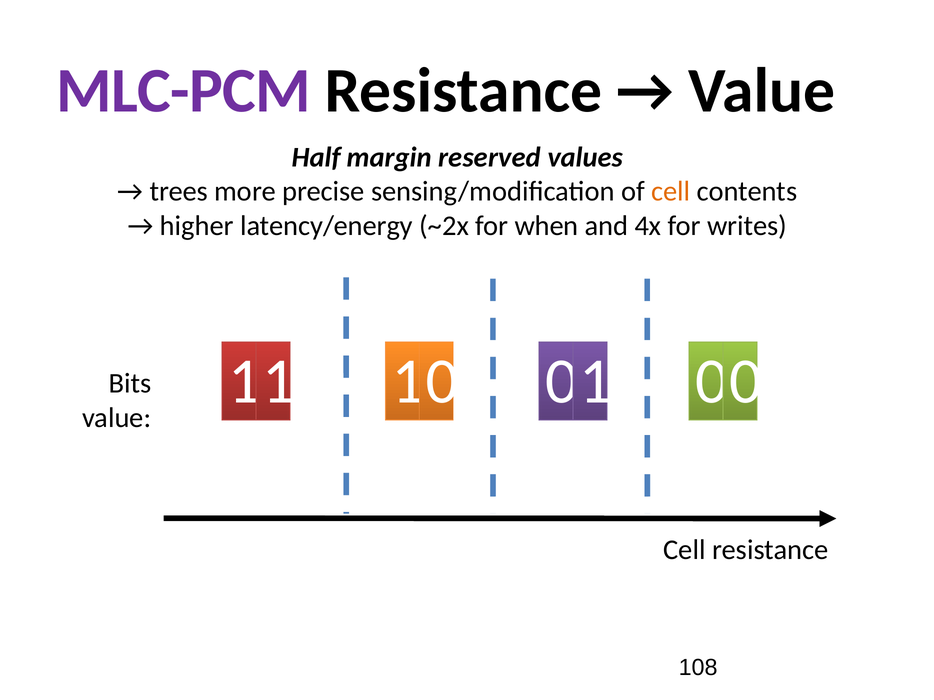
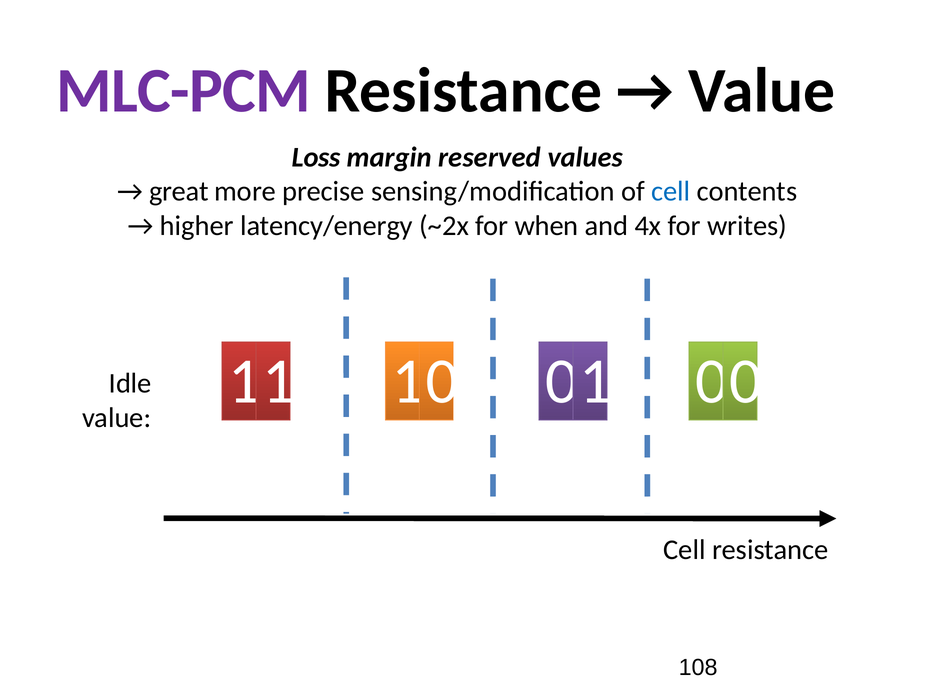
Half: Half -> Loss
trees: trees -> great
cell at (671, 192) colour: orange -> blue
Bits: Bits -> Idle
